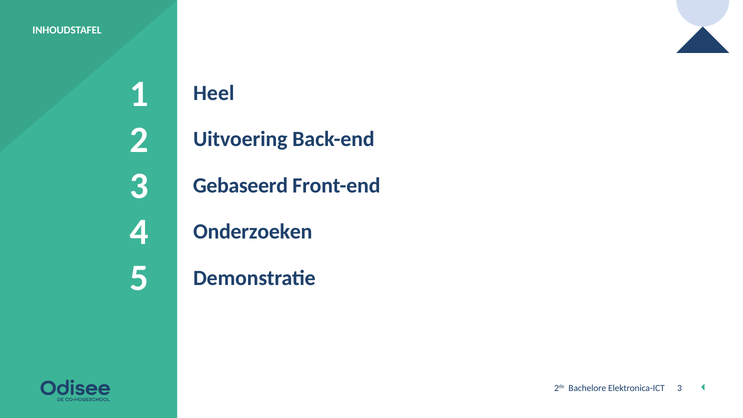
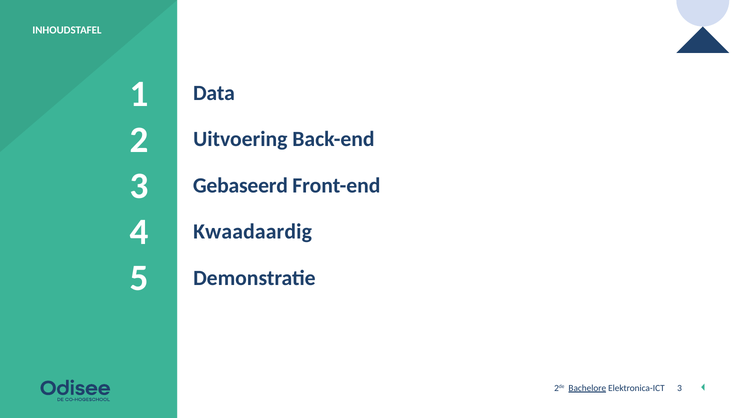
Heel: Heel -> Data
Onderzoeken: Onderzoeken -> Kwaadaardig
Bachelore underline: none -> present
